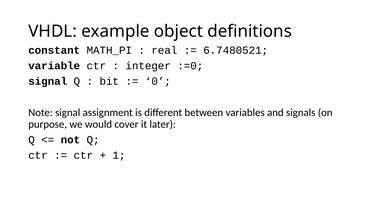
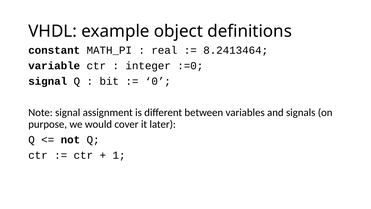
6.7480521: 6.7480521 -> 8.2413464
